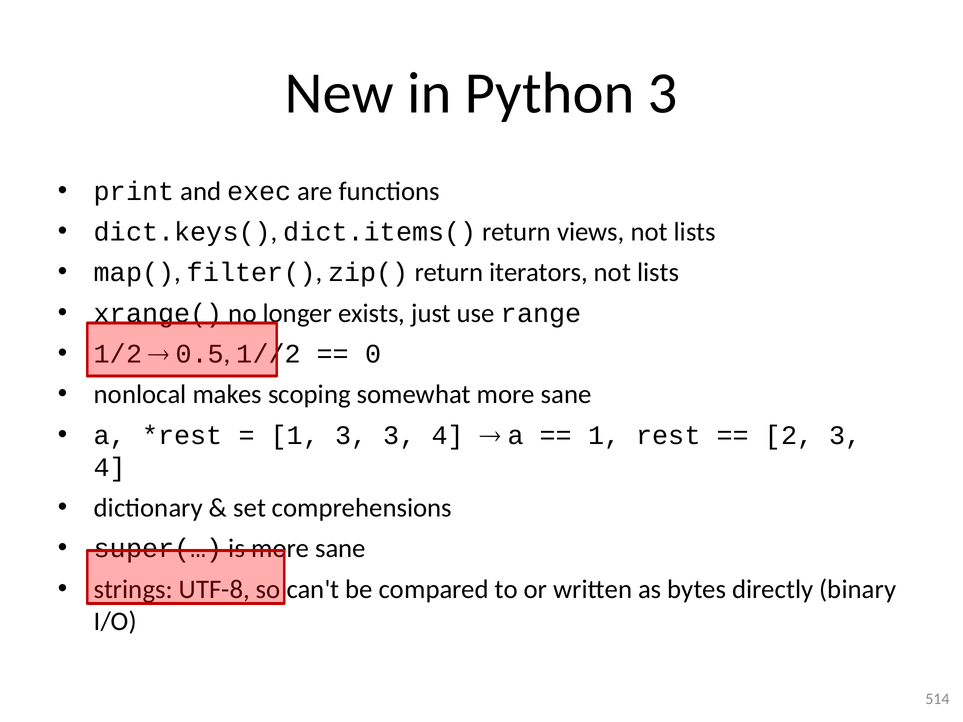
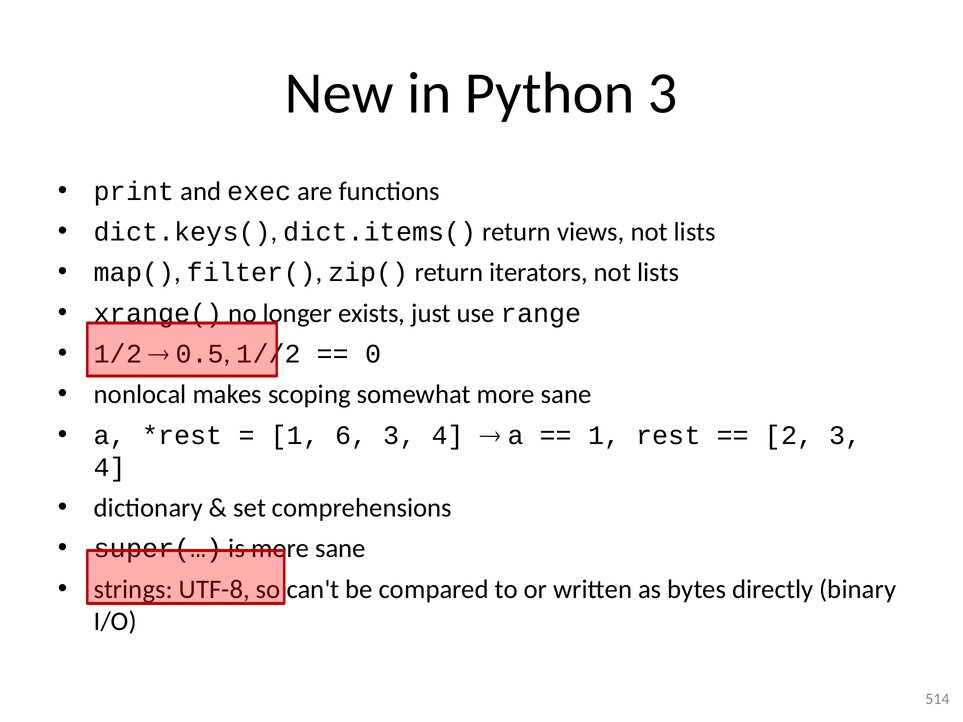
1 3: 3 -> 6
